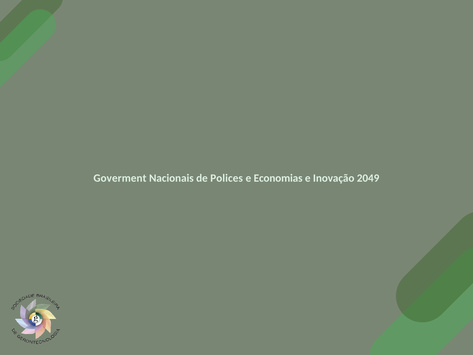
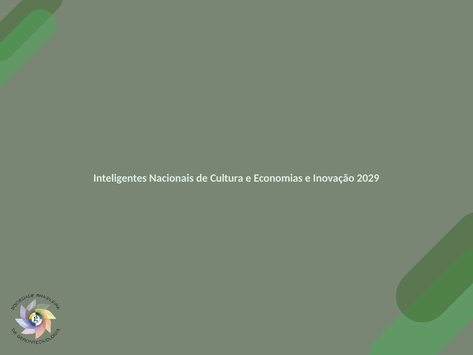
Goverment: Goverment -> Inteligentes
Polices: Polices -> Cultura
2049: 2049 -> 2029
